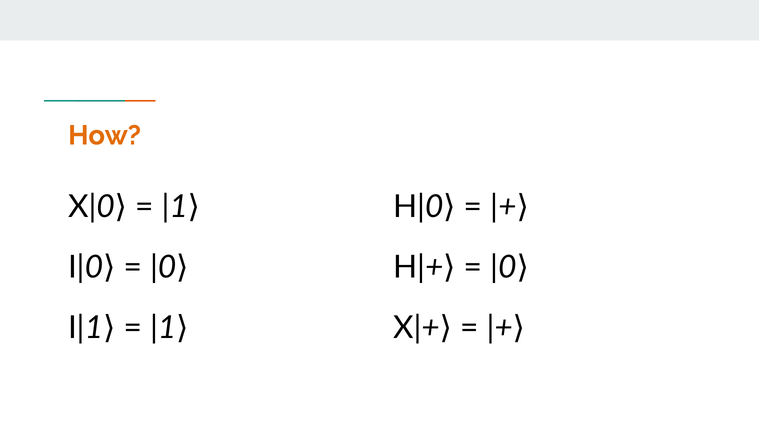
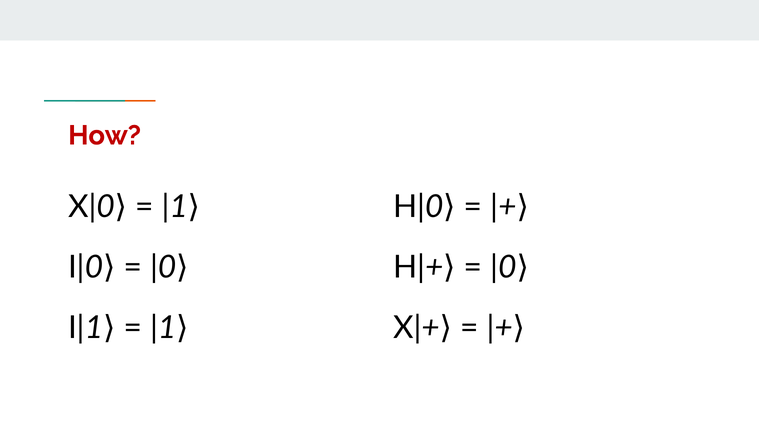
How colour: orange -> red
